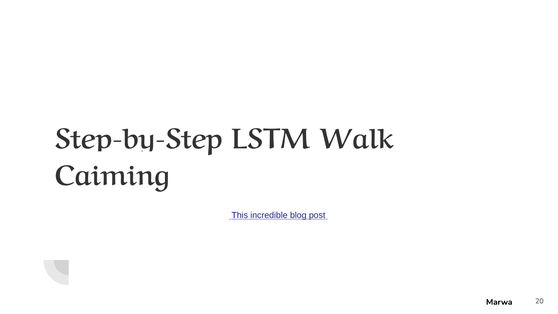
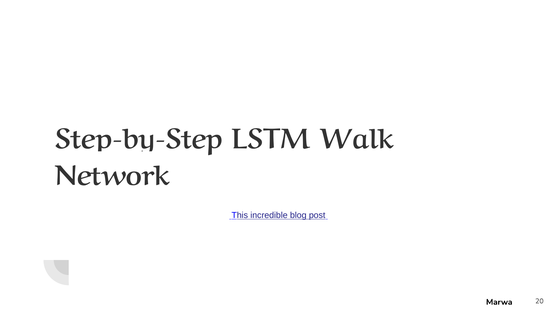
Caiming: Caiming -> Network
